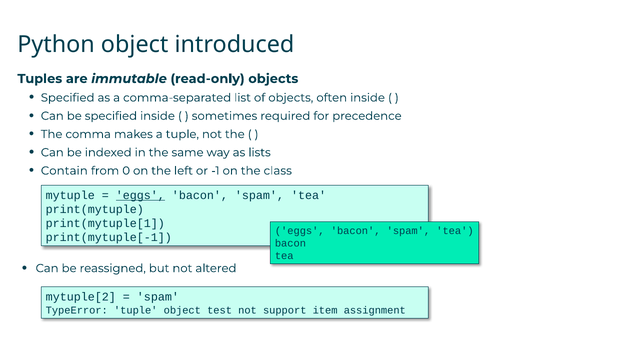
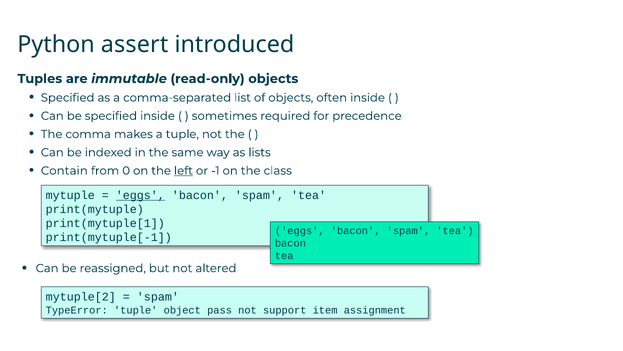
Python object: object -> assert
left underline: none -> present
test: test -> pass
